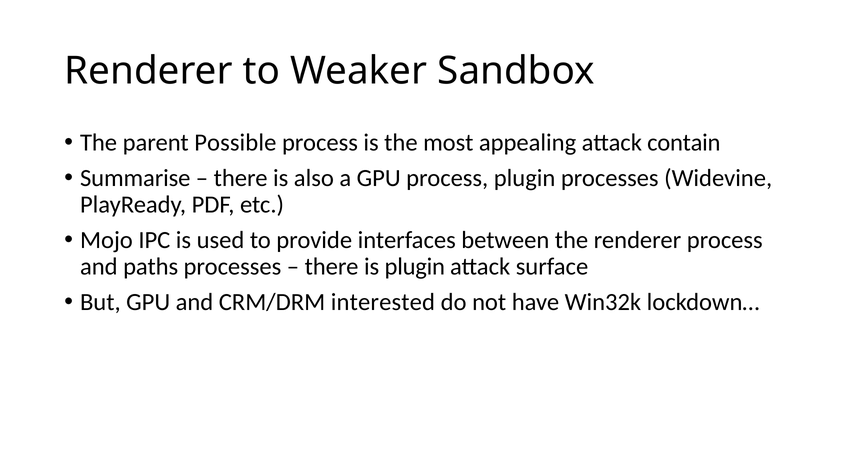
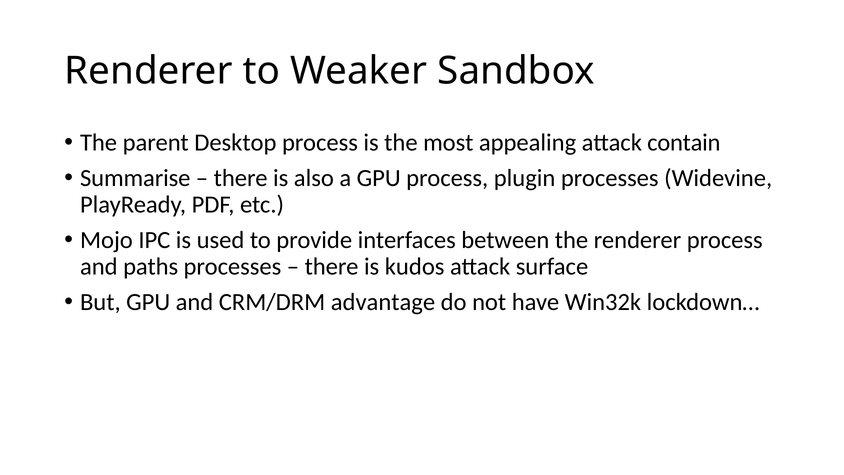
Possible: Possible -> Desktop
is plugin: plugin -> kudos
interested: interested -> advantage
